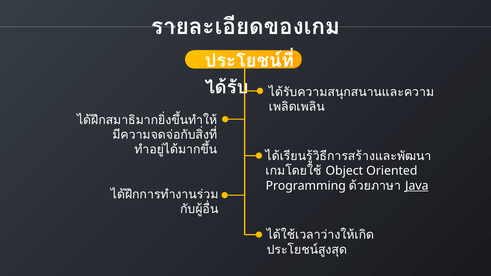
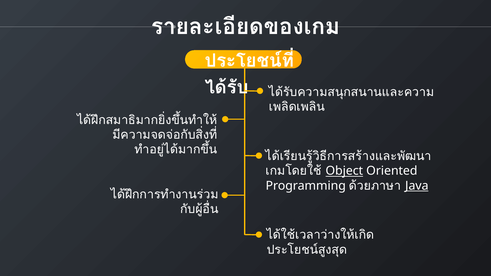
Object underline: none -> present
